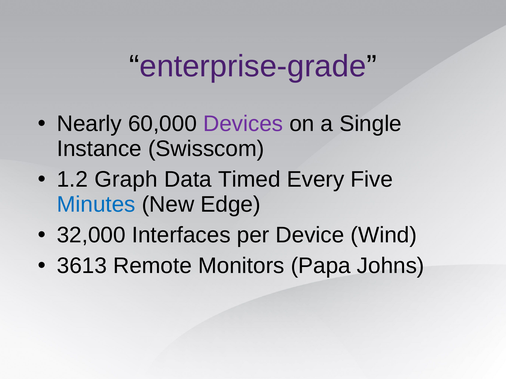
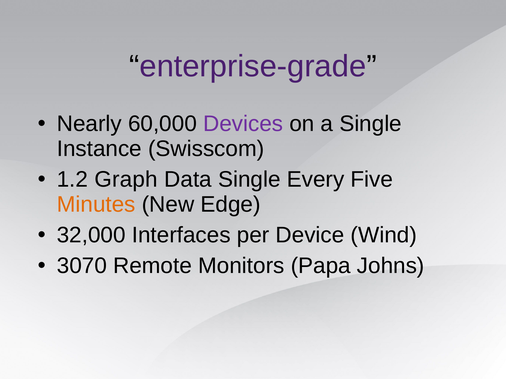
Data Timed: Timed -> Single
Minutes colour: blue -> orange
3613: 3613 -> 3070
